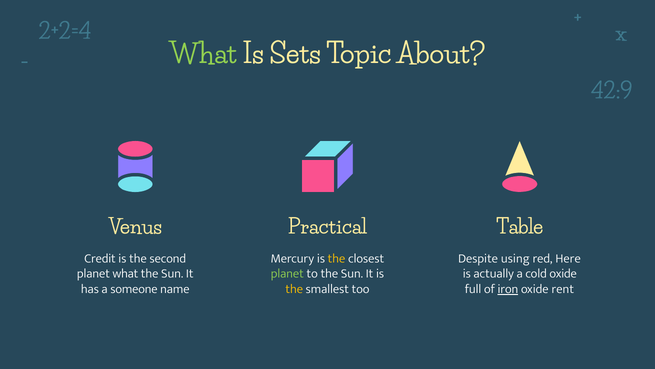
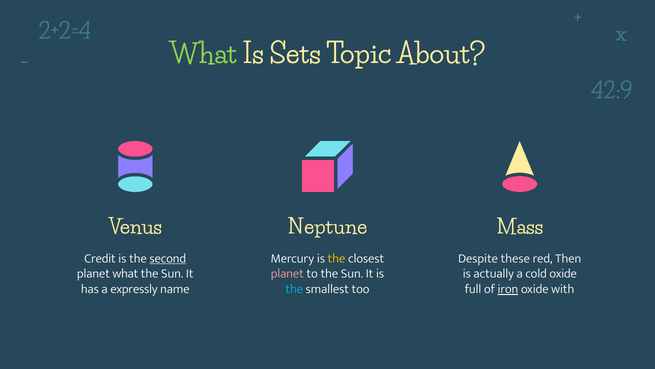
Practical: Practical -> Neptune
Table: Table -> Mass
second underline: none -> present
using: using -> these
Here: Here -> Then
planet at (287, 273) colour: light green -> pink
someone: someone -> expressly
the at (294, 289) colour: yellow -> light blue
rent: rent -> with
